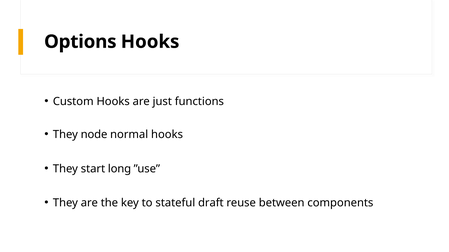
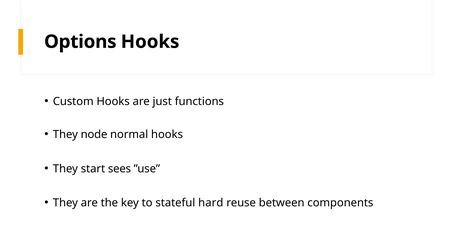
long: long -> sees
draft: draft -> hard
